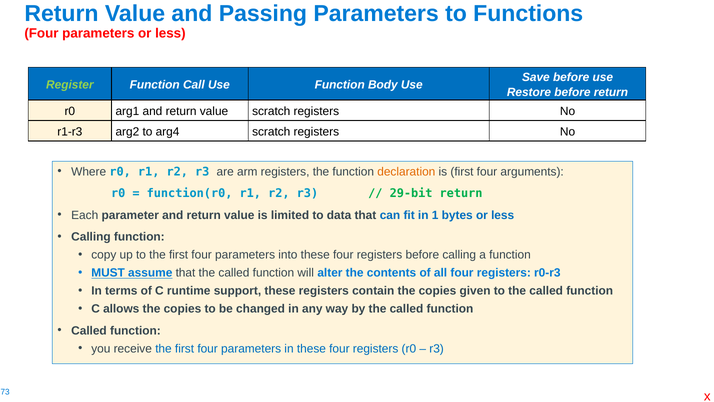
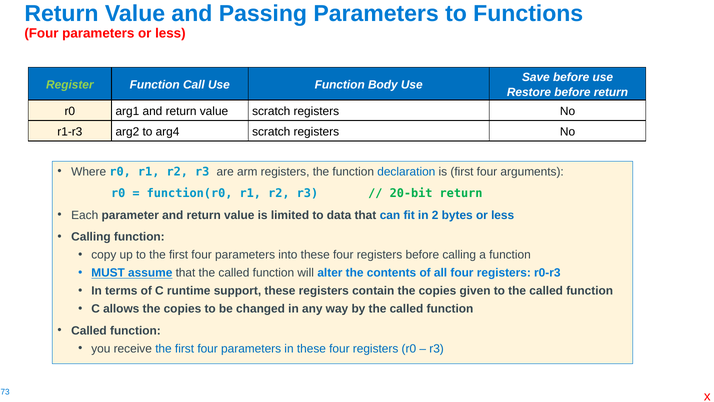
declaration colour: orange -> blue
29-bit: 29-bit -> 20-bit
1: 1 -> 2
